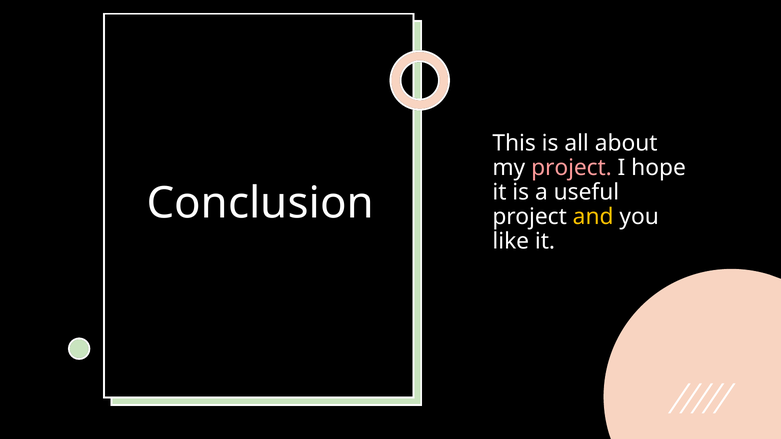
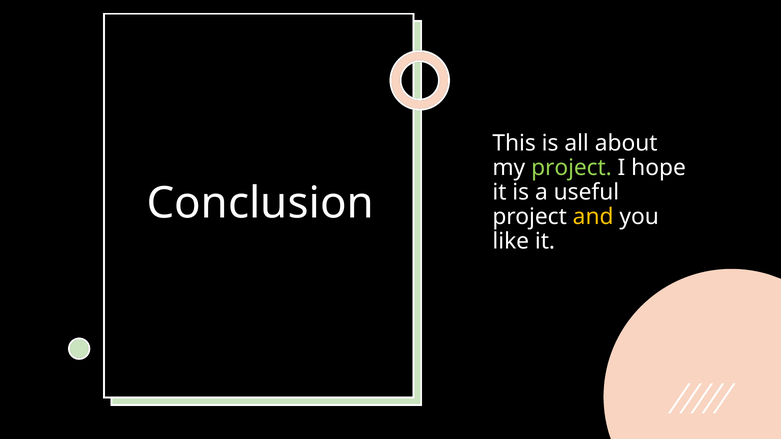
project at (571, 168) colour: pink -> light green
